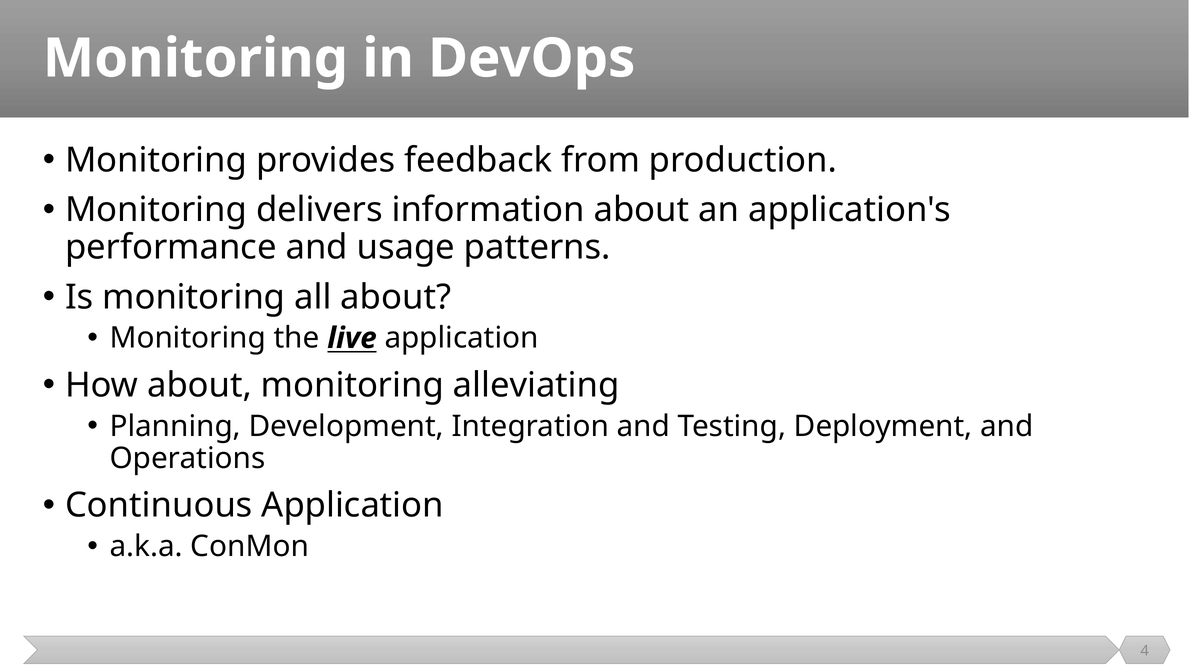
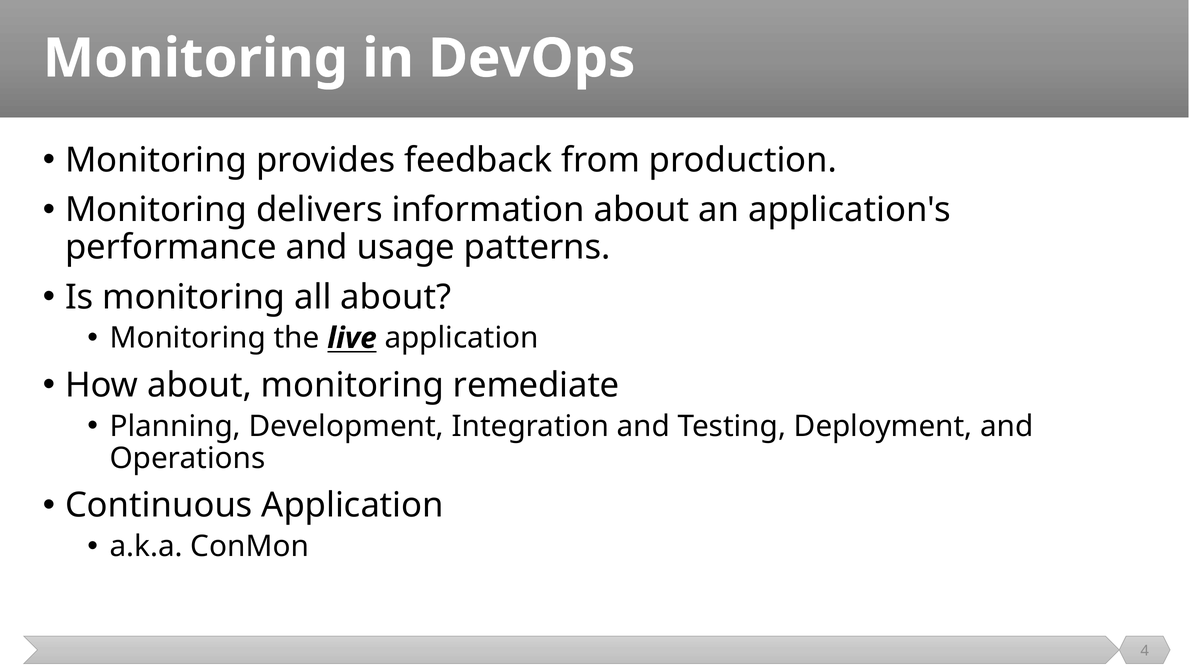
alleviating: alleviating -> remediate
